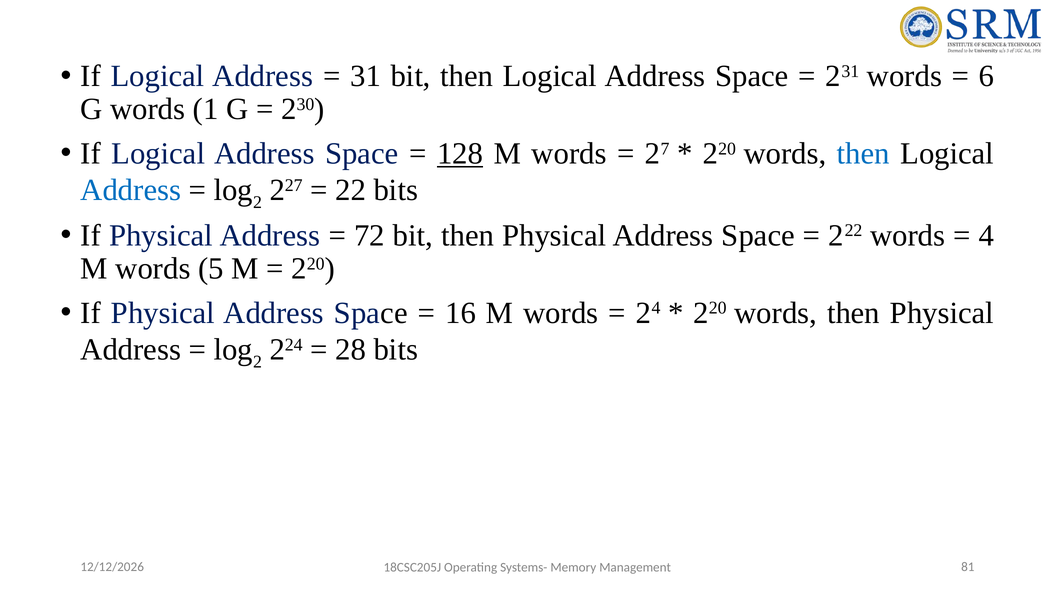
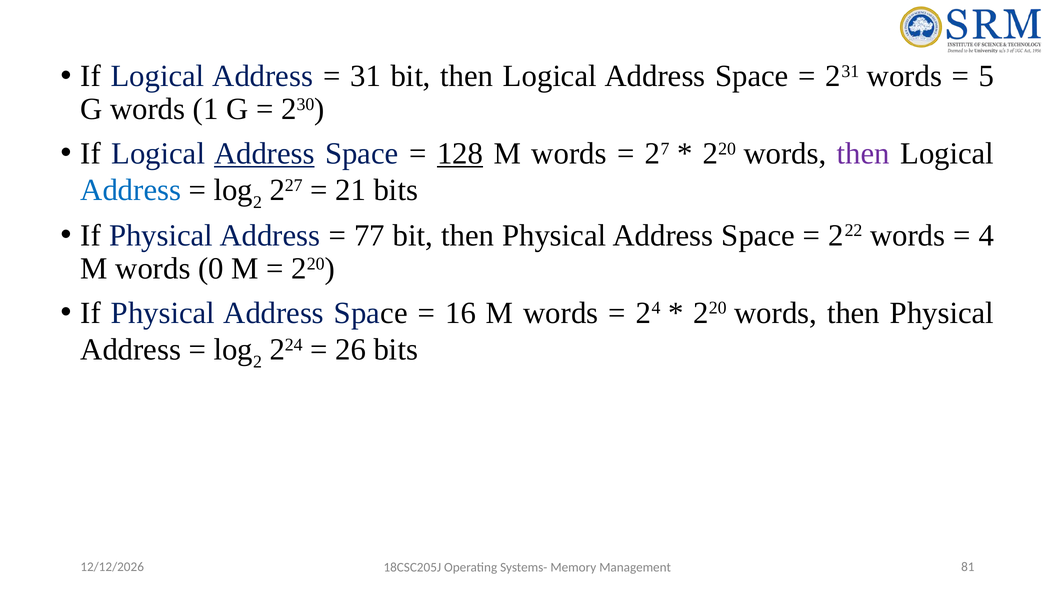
6: 6 -> 5
Address at (264, 153) underline: none -> present
then at (863, 153) colour: blue -> purple
22: 22 -> 21
72: 72 -> 77
5: 5 -> 0
28: 28 -> 26
